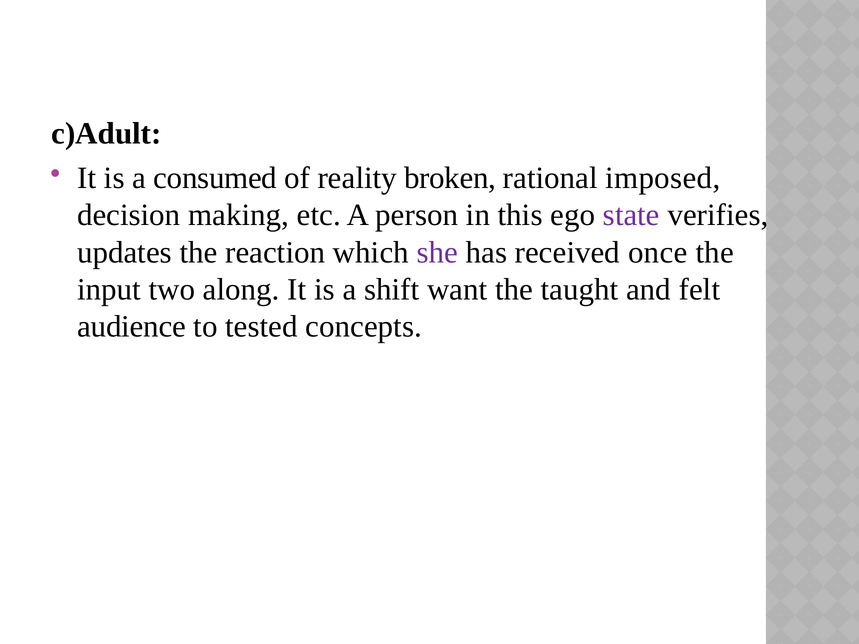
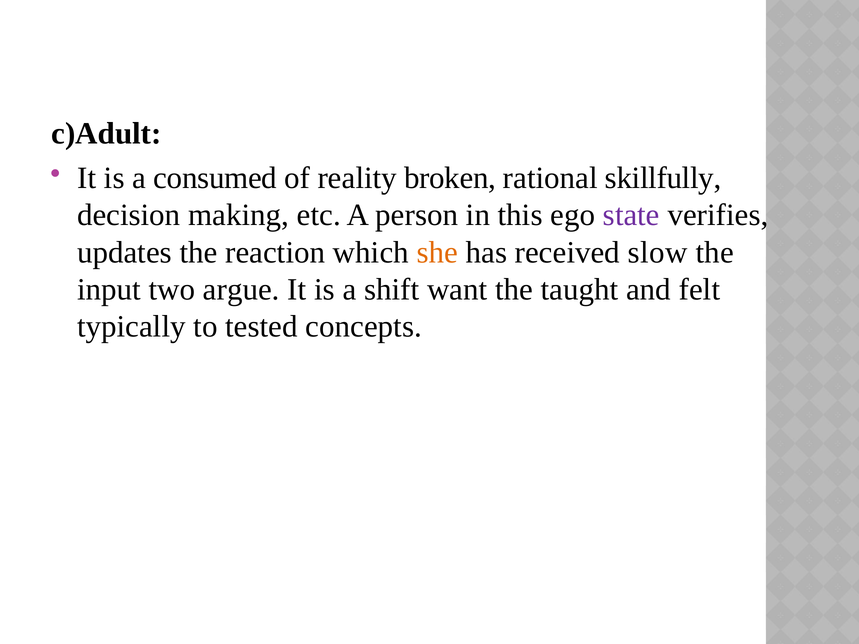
imposed: imposed -> skillfully
she colour: purple -> orange
once: once -> slow
along: along -> argue
audience: audience -> typically
